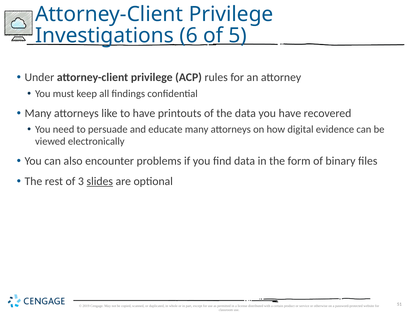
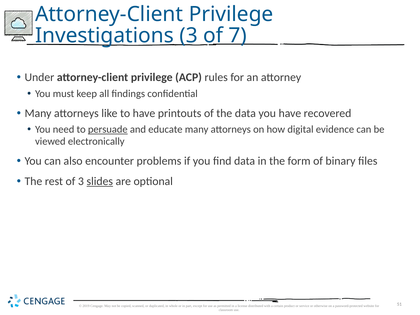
Investigations 6: 6 -> 3
5: 5 -> 7
persuade underline: none -> present
